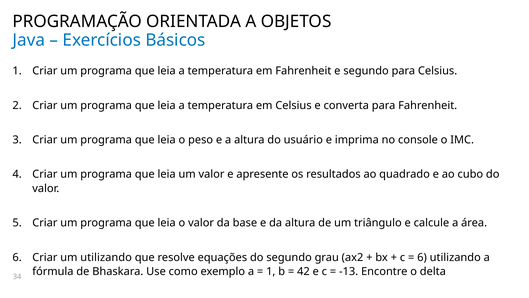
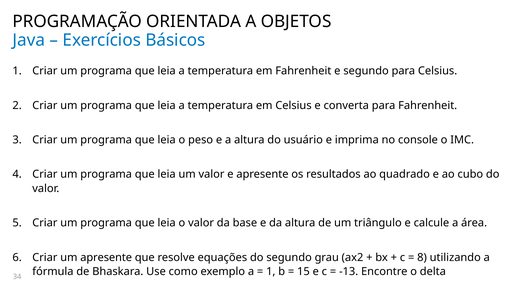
um utilizando: utilizando -> apresente
6 at (422, 257): 6 -> 8
42: 42 -> 15
